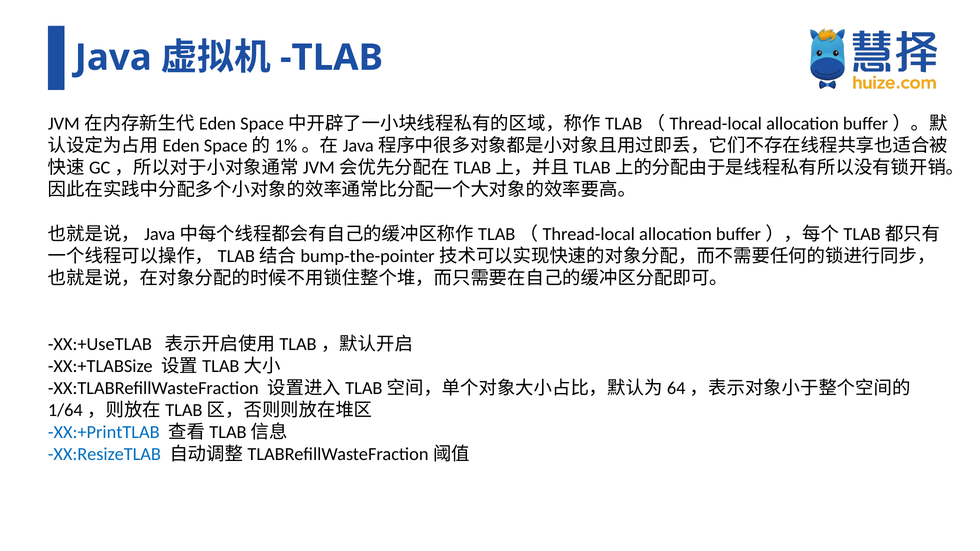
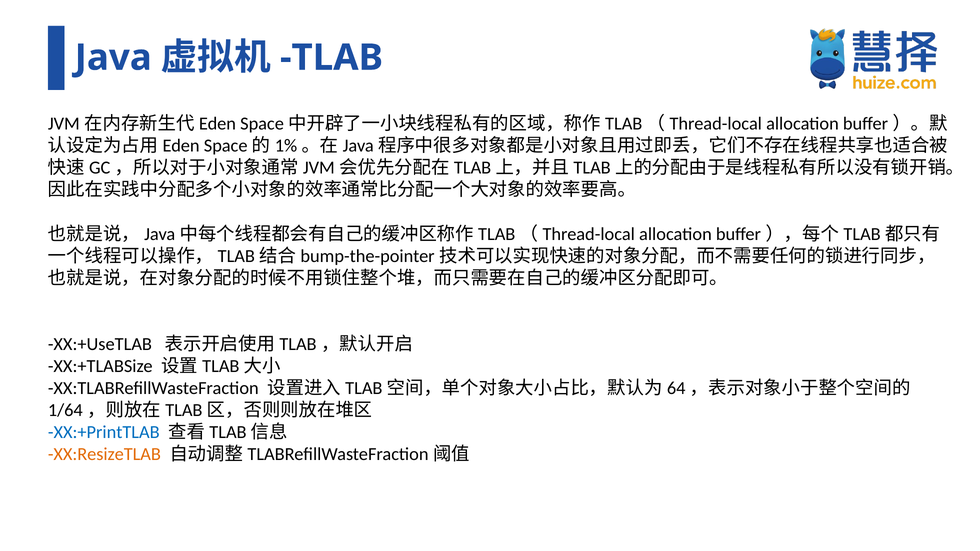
XX:ResizeTLAB colour: blue -> orange
